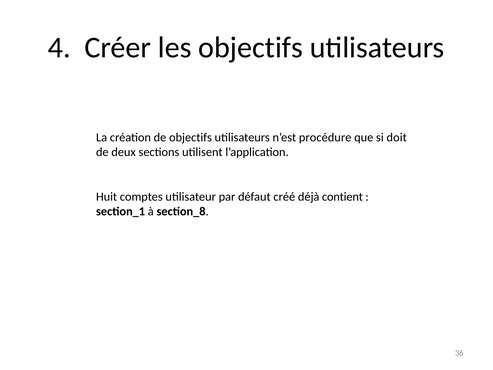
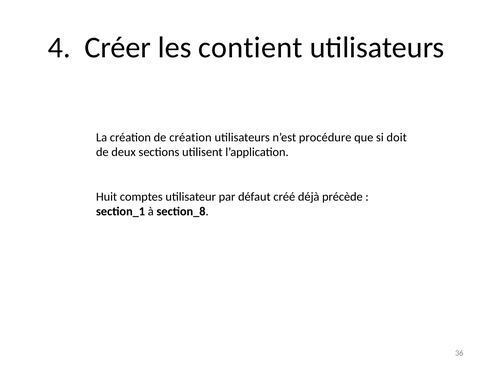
les objectifs: objectifs -> contient
de objectifs: objectifs -> création
contient: contient -> précède
